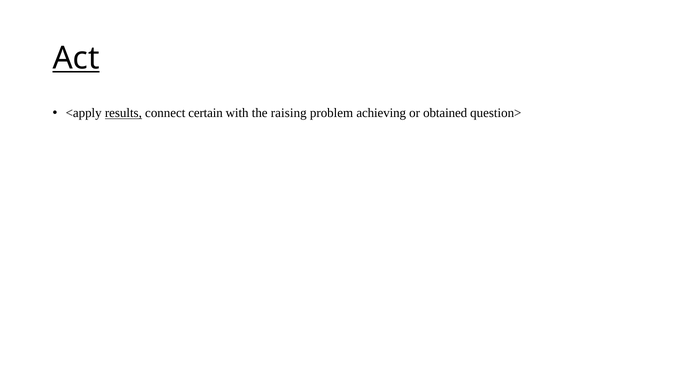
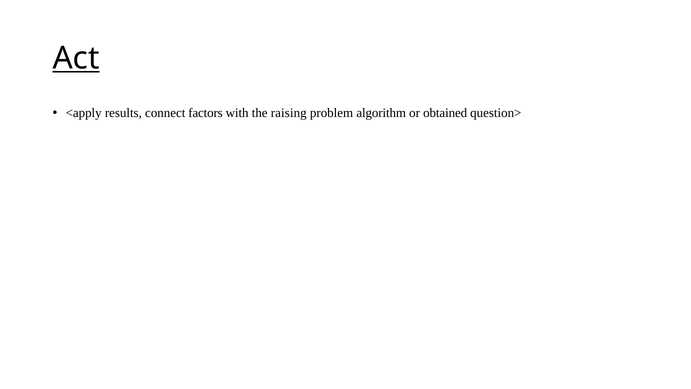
results underline: present -> none
certain: certain -> factors
achieving: achieving -> algorithm
